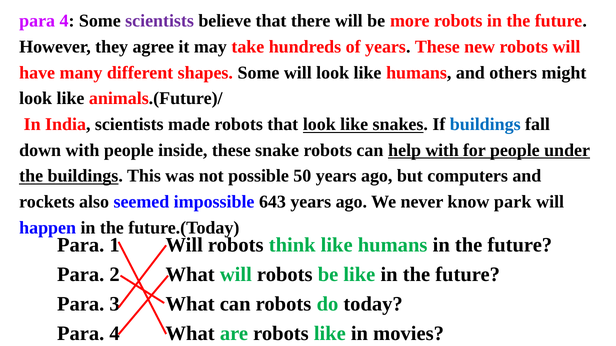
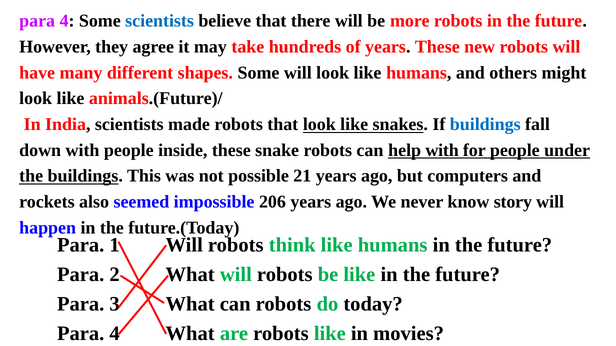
scientists at (160, 21) colour: purple -> blue
50: 50 -> 21
643: 643 -> 206
park: park -> story
